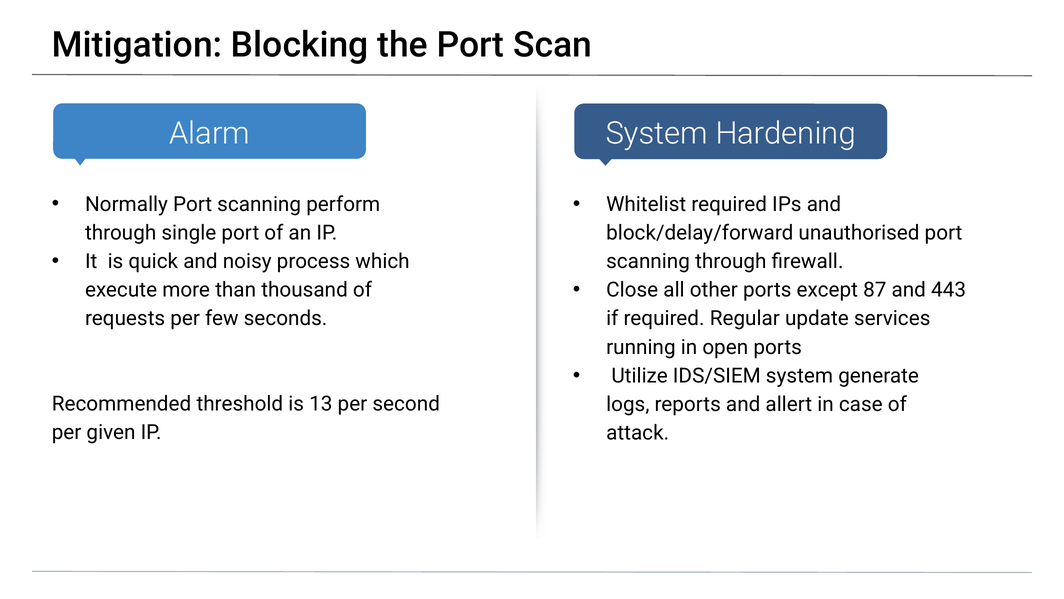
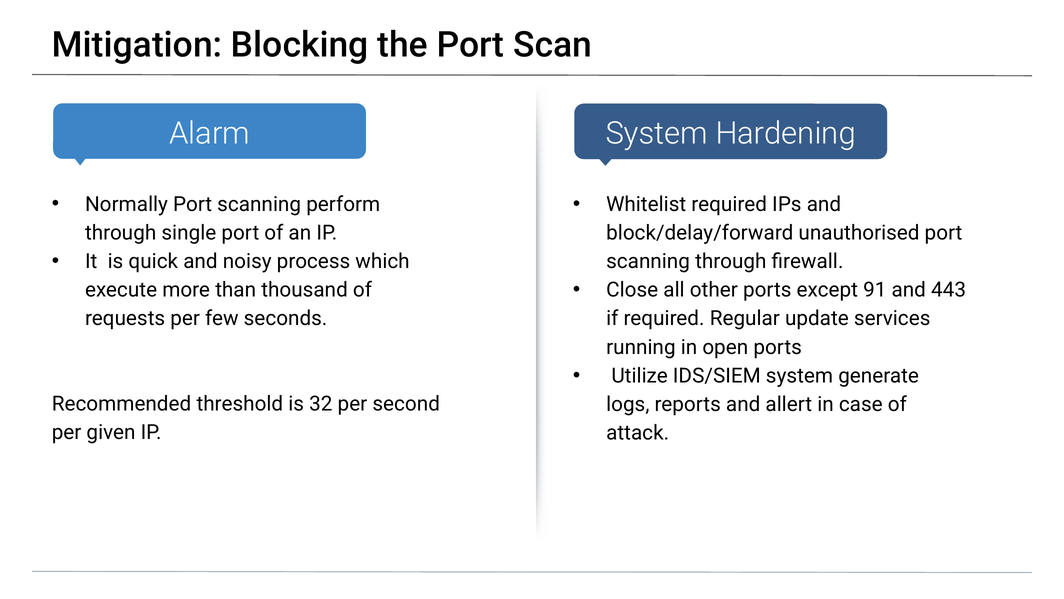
87: 87 -> 91
13: 13 -> 32
